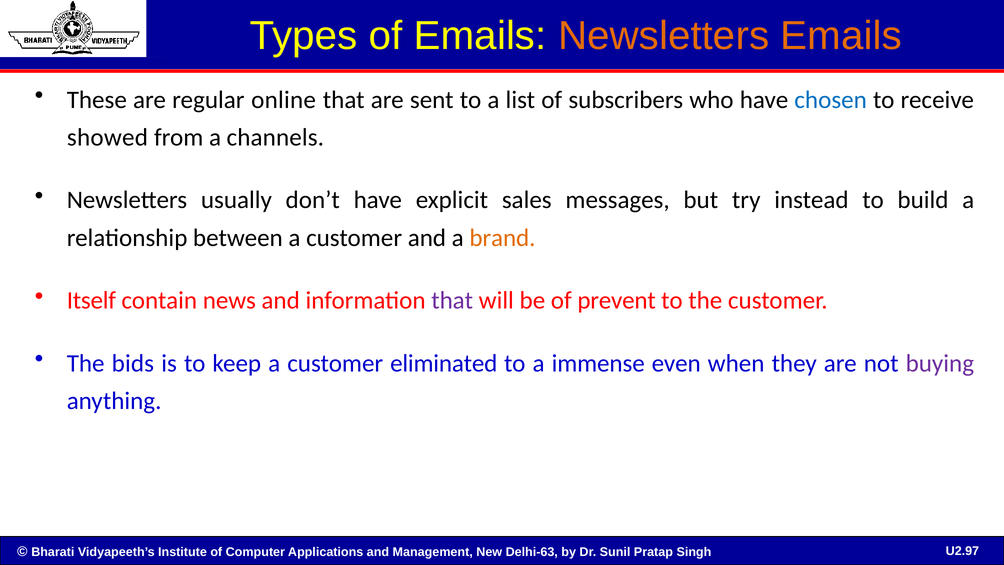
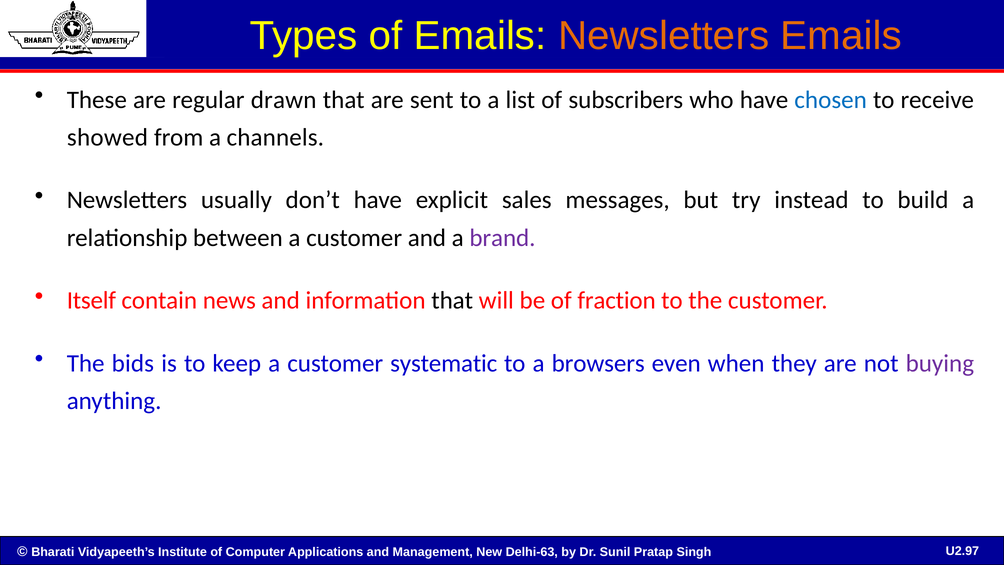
online: online -> drawn
brand colour: orange -> purple
that at (452, 300) colour: purple -> black
prevent: prevent -> fraction
eliminated: eliminated -> systematic
immense: immense -> browsers
